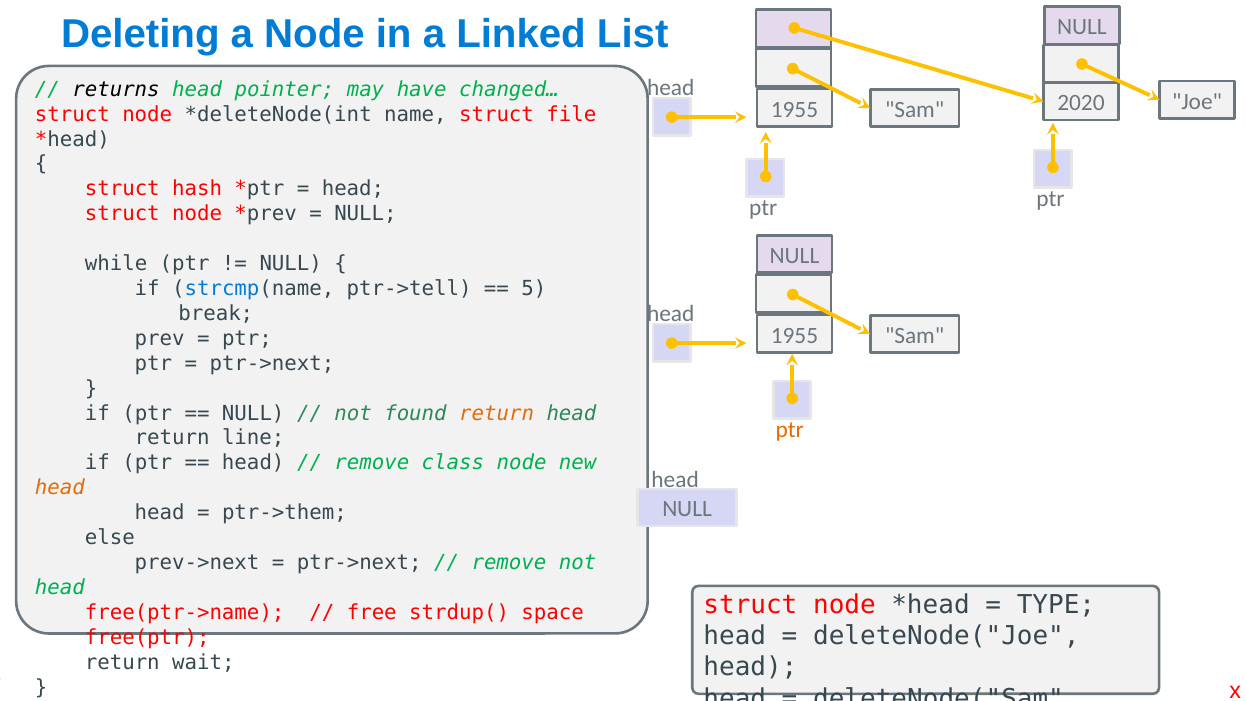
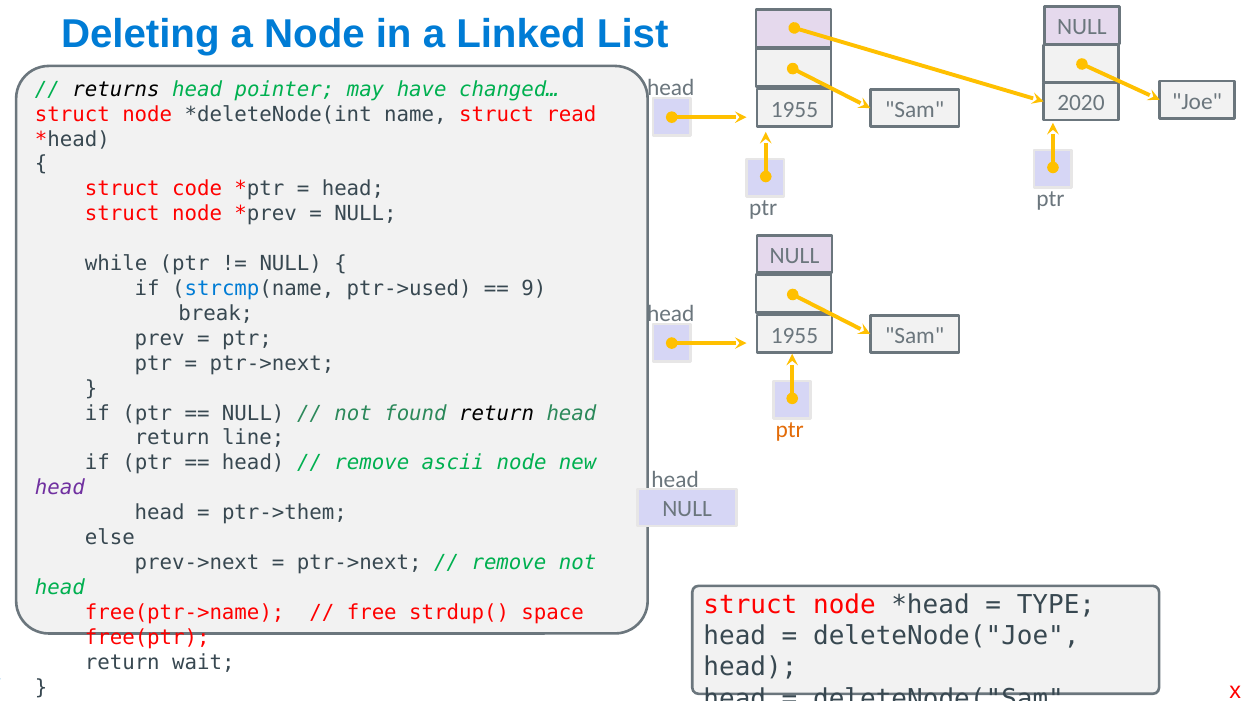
file: file -> read
hash: hash -> code
ptr->tell: ptr->tell -> ptr->used
5: 5 -> 9
return at (497, 413) colour: orange -> black
class: class -> ascii
head at (60, 488) colour: orange -> purple
